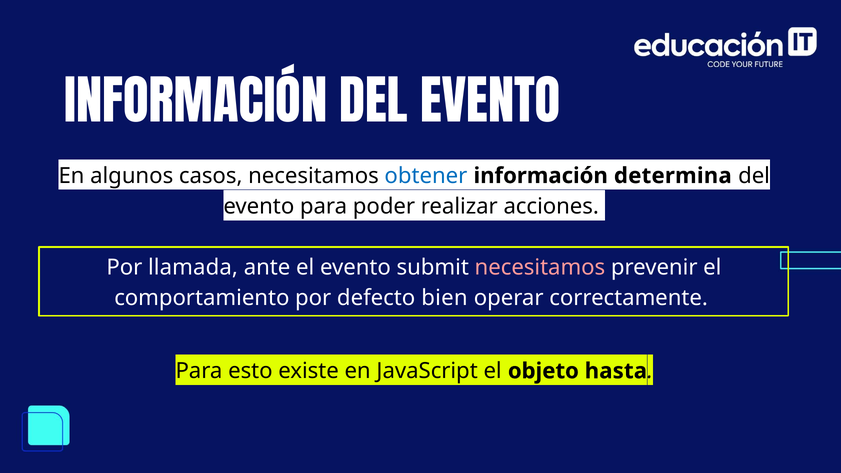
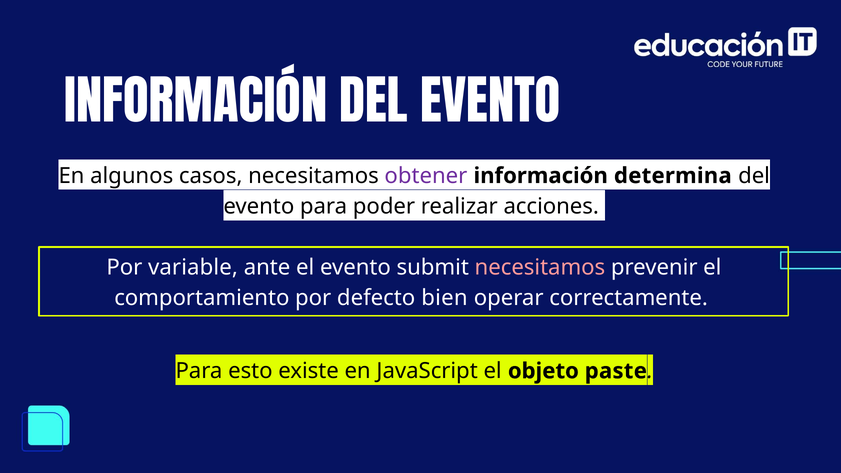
obtener colour: blue -> purple
llamada: llamada -> variable
hasta: hasta -> paste
